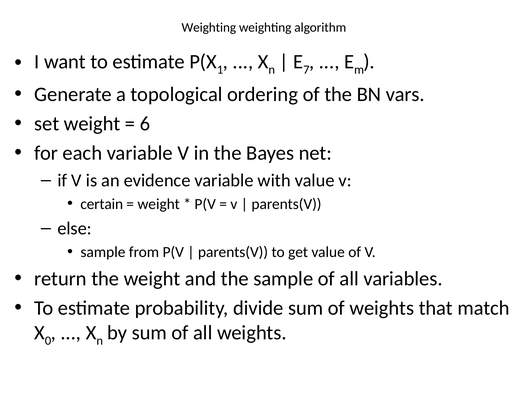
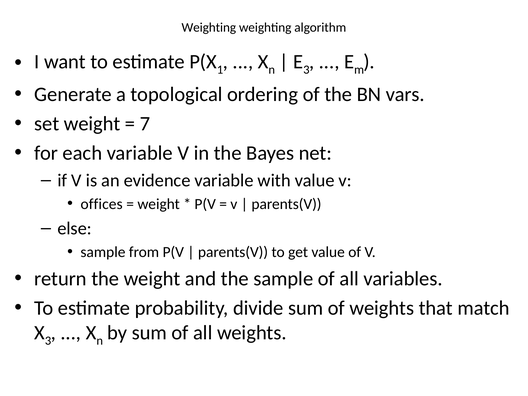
7 at (306, 70): 7 -> 3
6: 6 -> 7
certain: certain -> offices
0 at (48, 341): 0 -> 3
